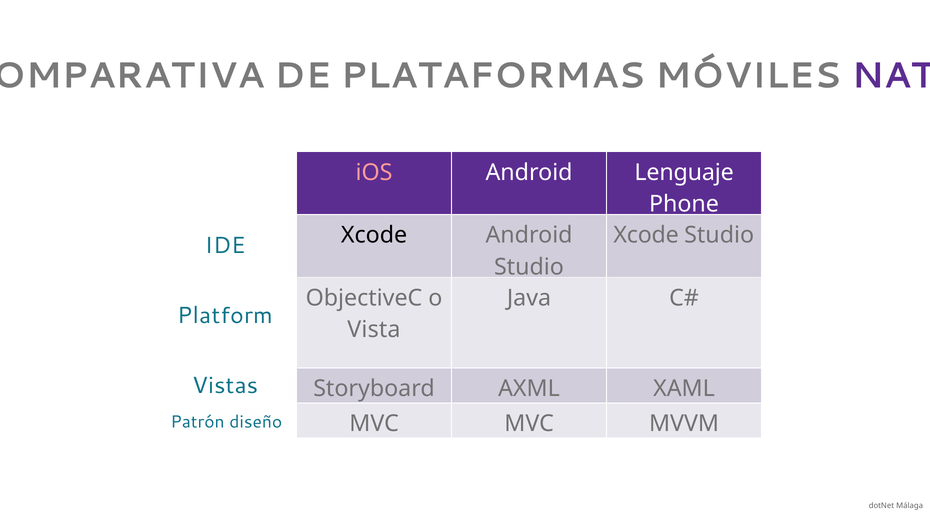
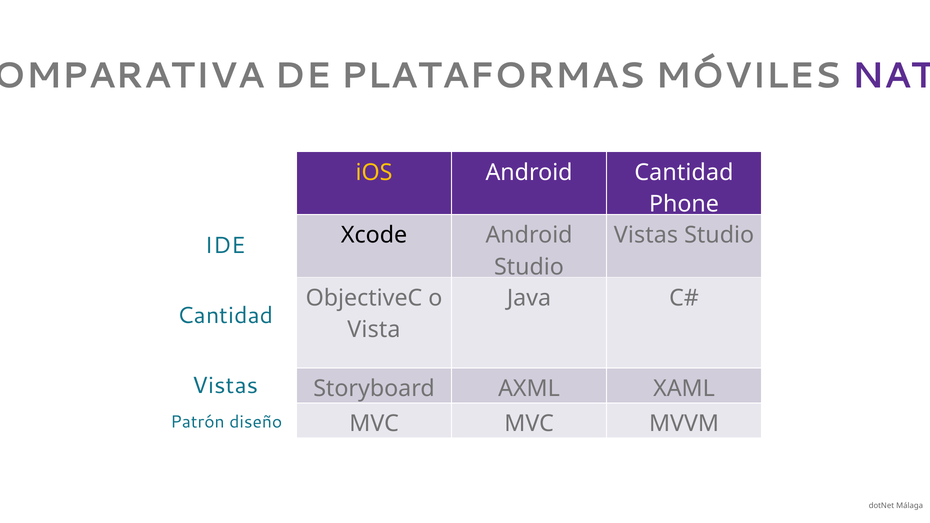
iOS colour: pink -> yellow
Android Lenguaje: Lenguaje -> Cantidad
Xcode at (646, 235): Xcode -> Vistas
Platform at (225, 316): Platform -> Cantidad
